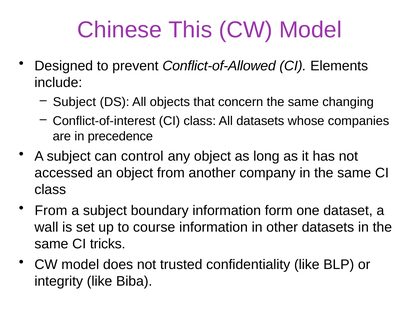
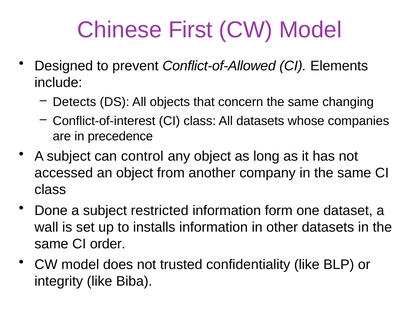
This: This -> First
Subject at (74, 102): Subject -> Detects
From at (51, 210): From -> Done
boundary: boundary -> restricted
course: course -> installs
tricks: tricks -> order
